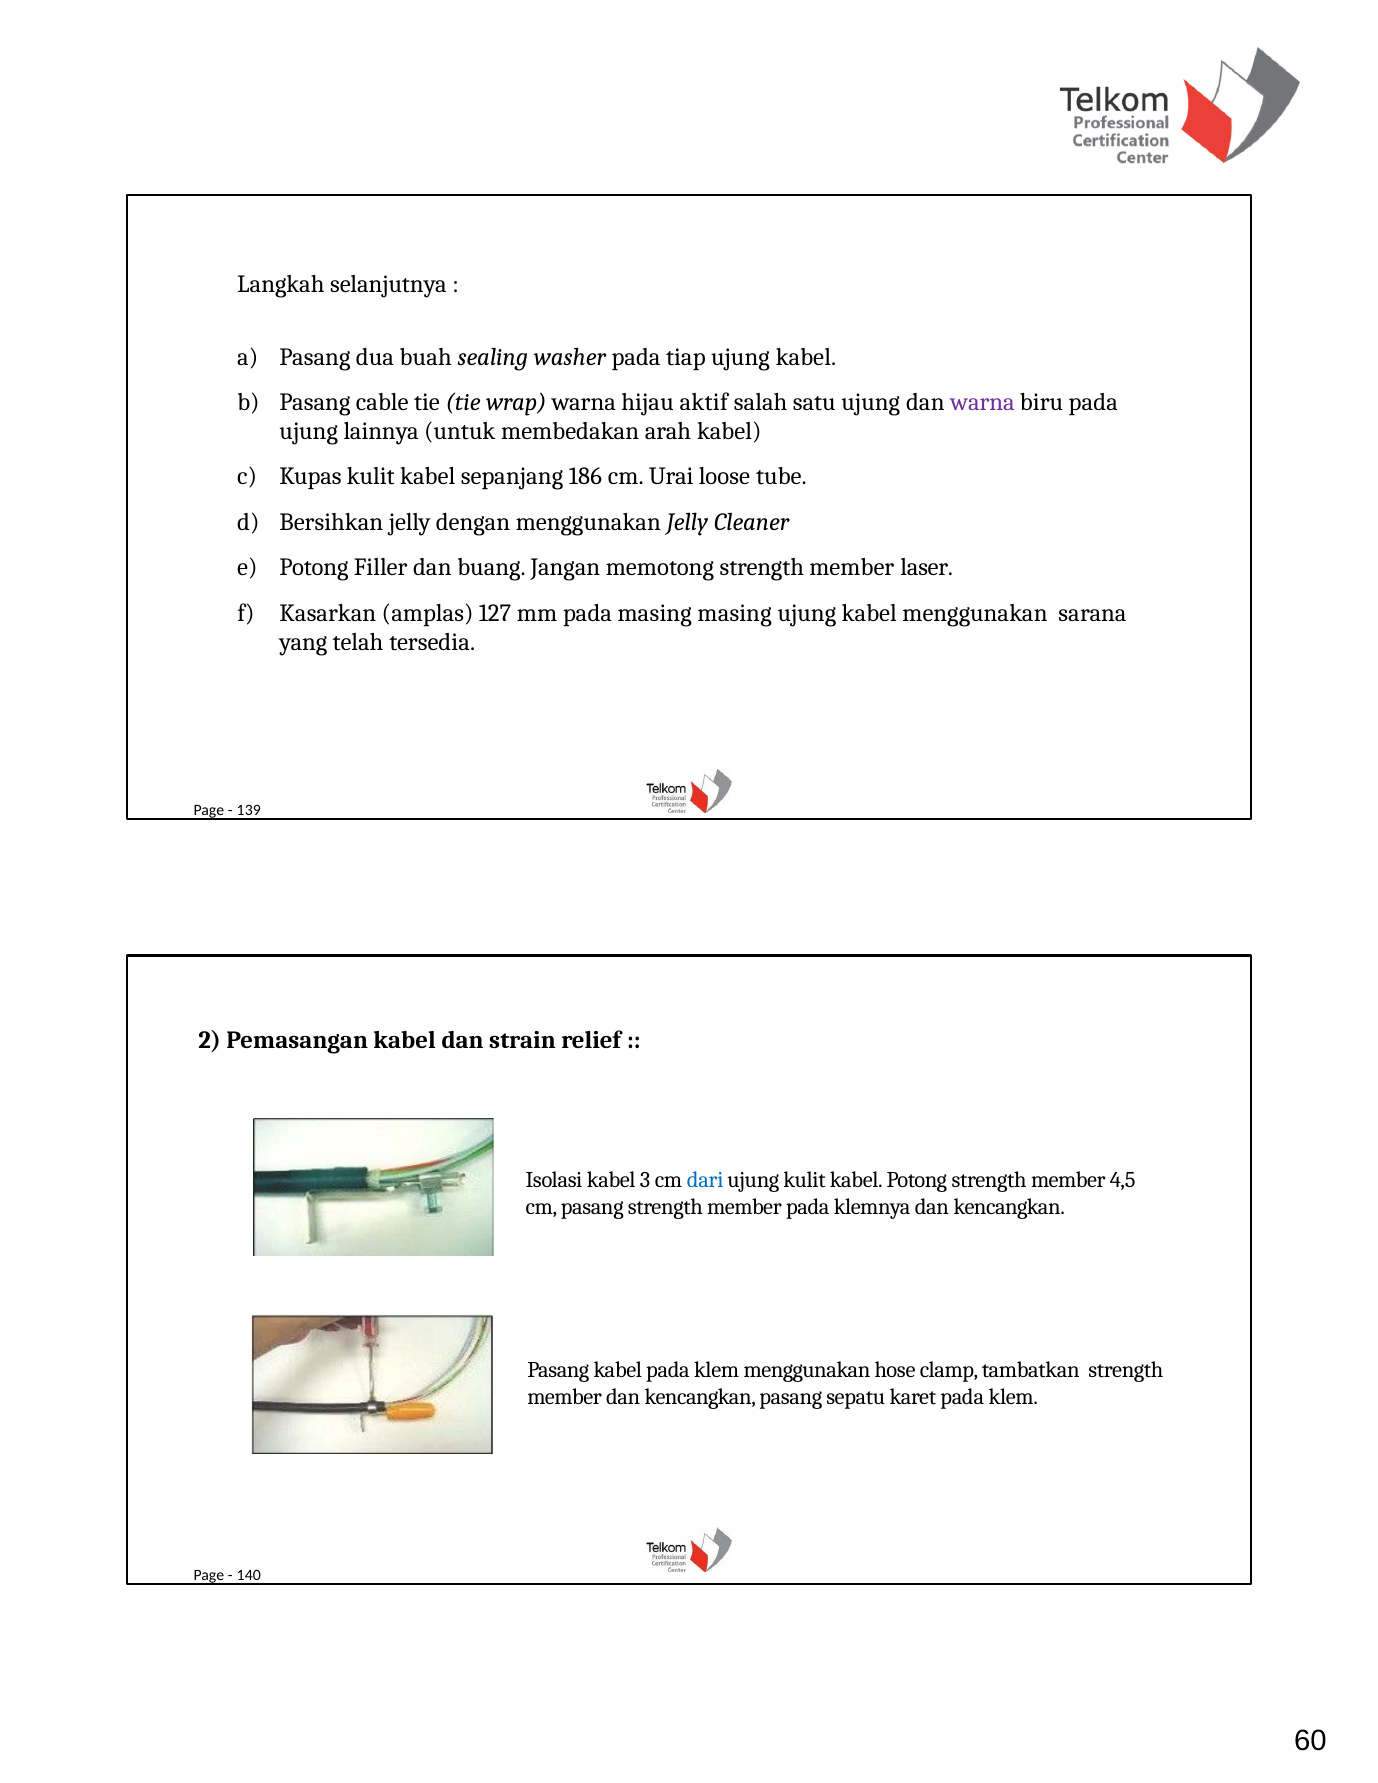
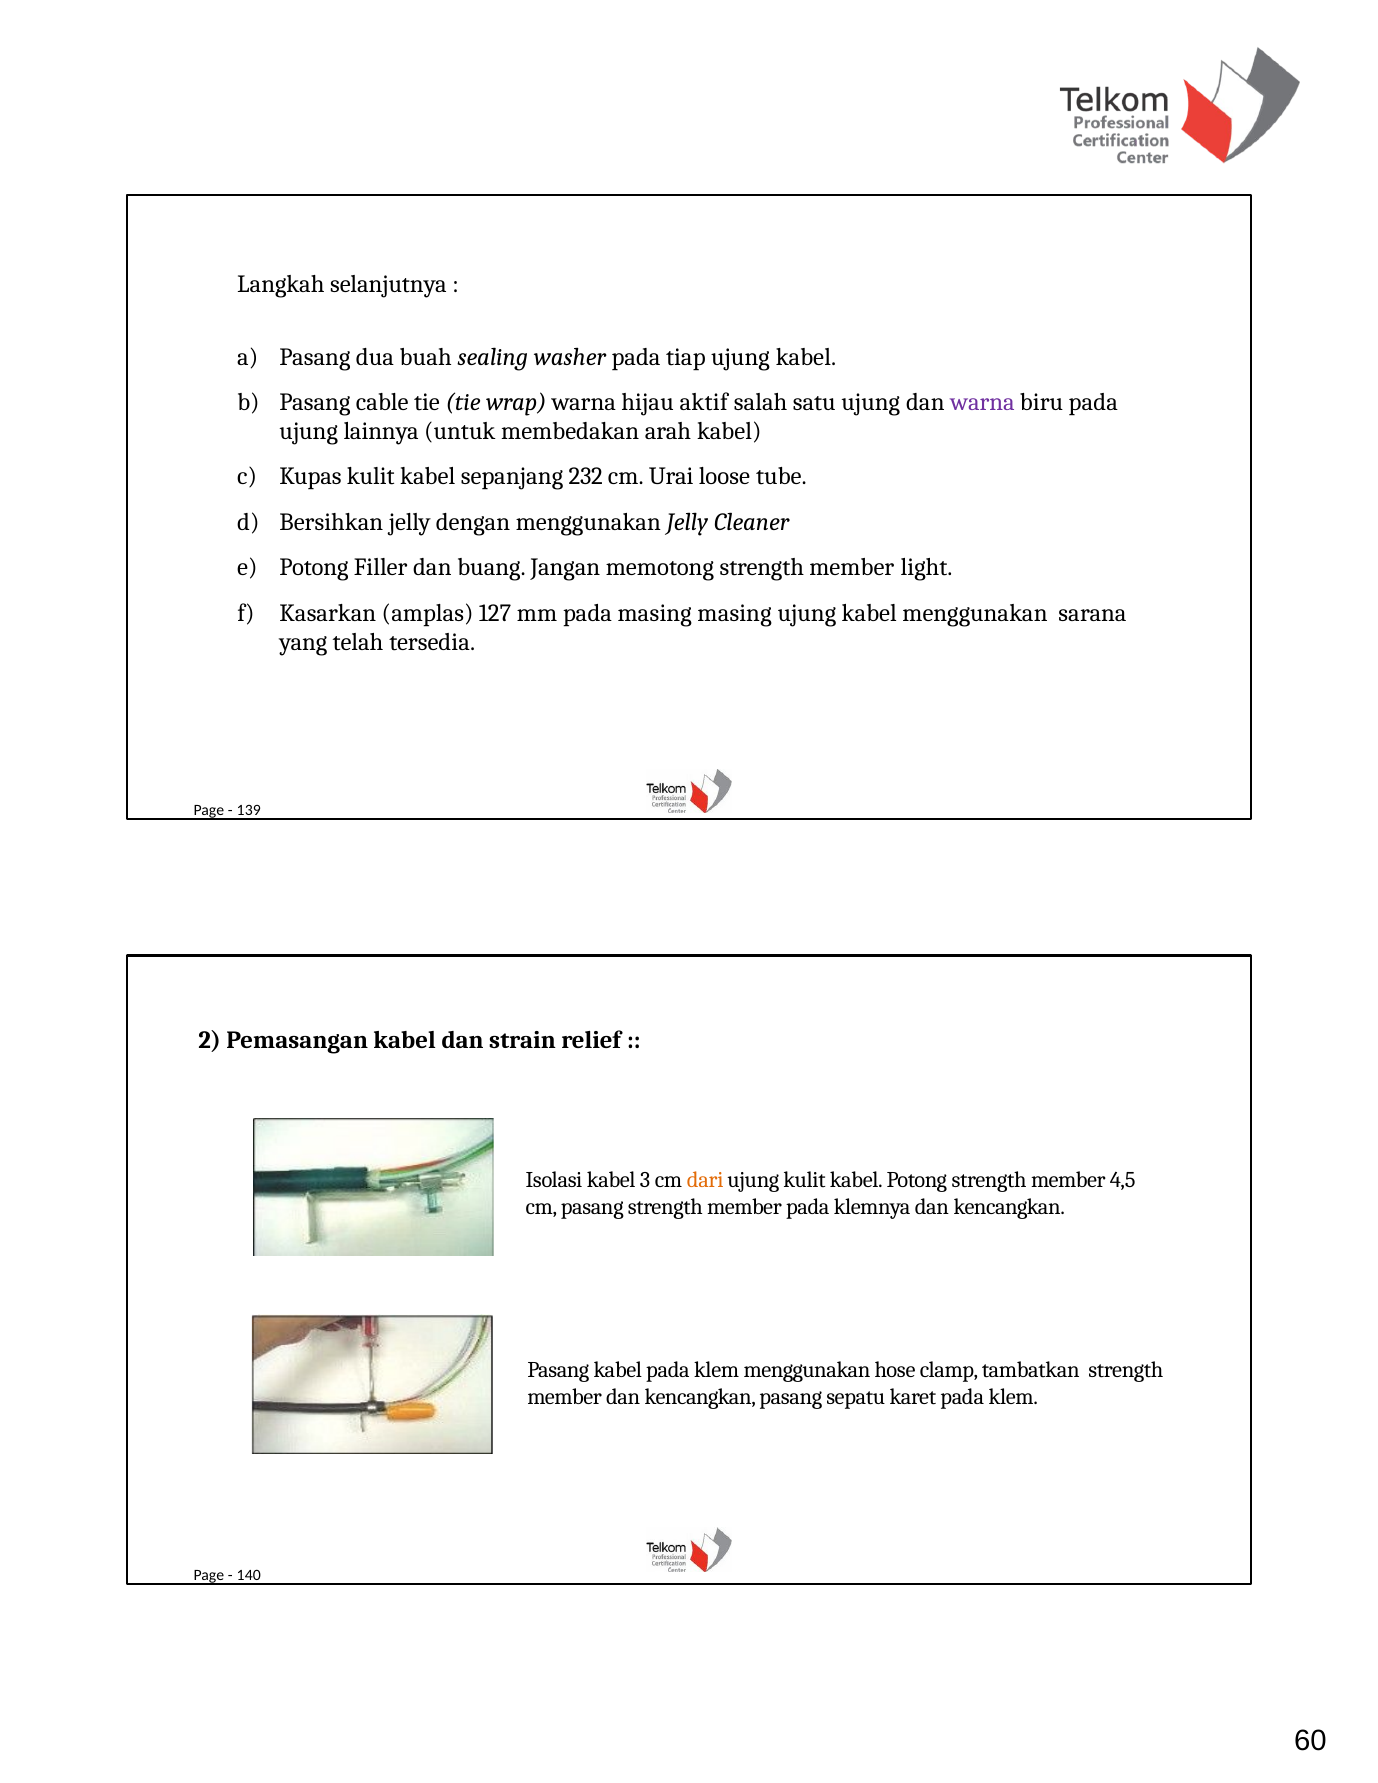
186: 186 -> 232
laser: laser -> light
dari colour: blue -> orange
